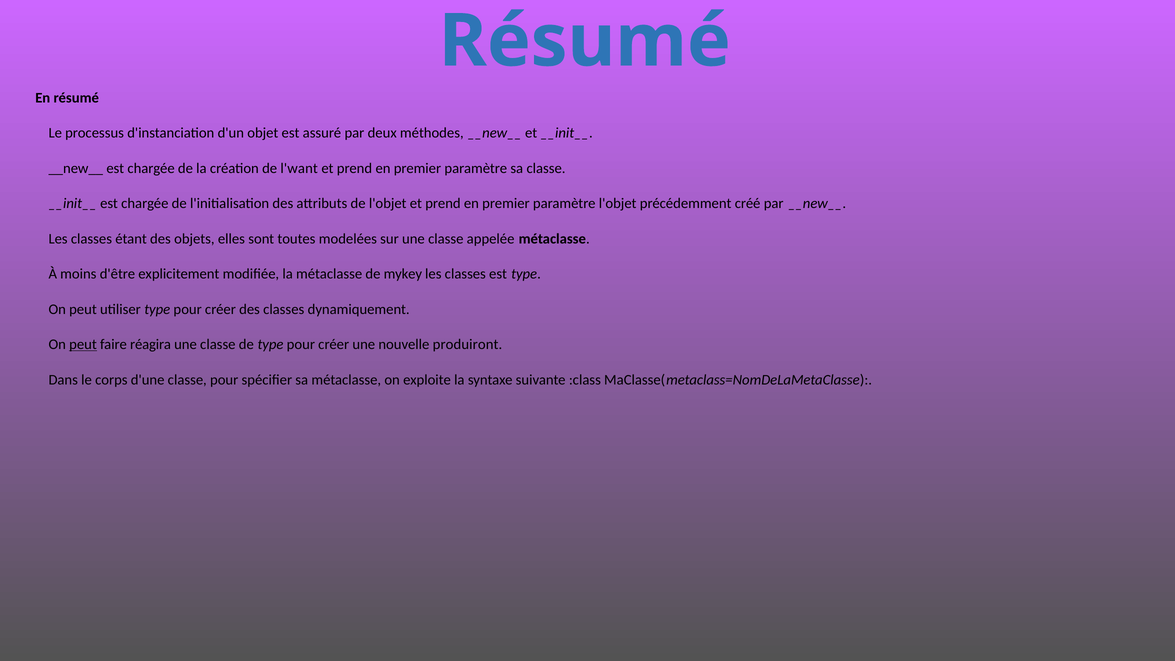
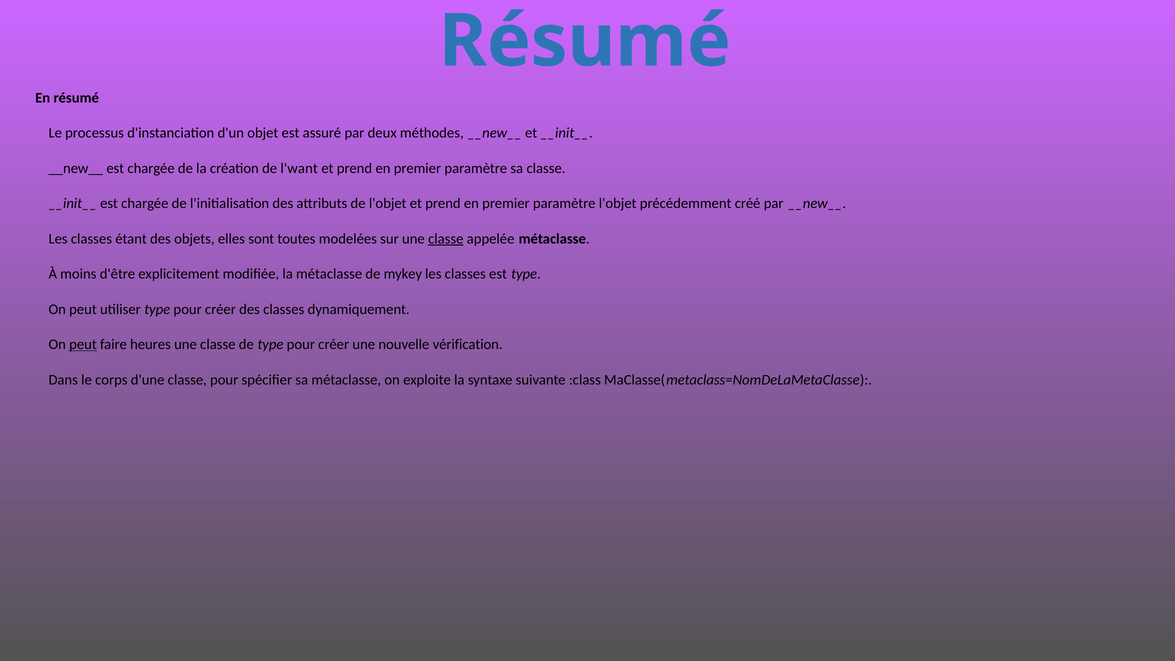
classe at (446, 239) underline: none -> present
réagira: réagira -> heures
produiront: produiront -> vérification
